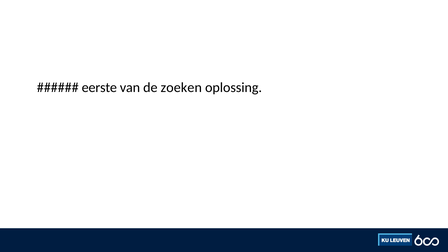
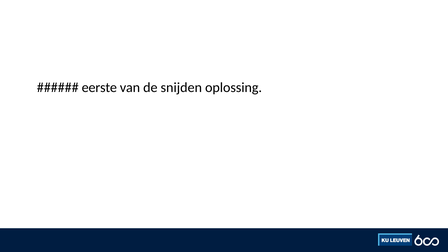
zoeken: zoeken -> snijden
